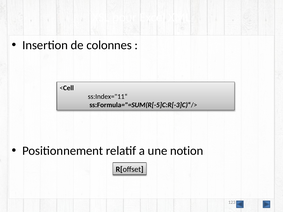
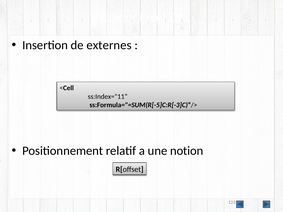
colonnes: colonnes -> externes
